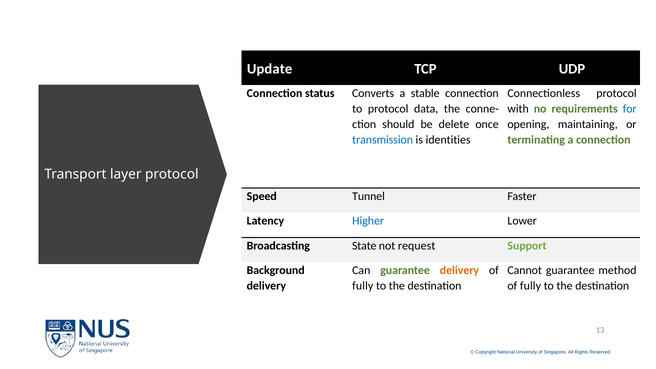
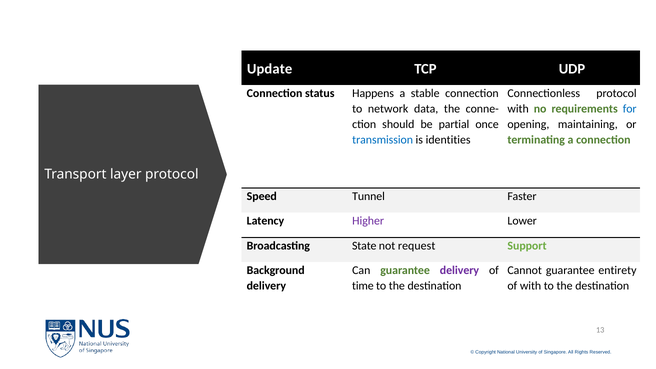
Converts: Converts -> Happens
to protocol: protocol -> network
delete: delete -> partial
Higher colour: blue -> purple
delivery at (459, 270) colour: orange -> purple
method: method -> entirety
fully at (363, 286): fully -> time
fully at (530, 286): fully -> with
